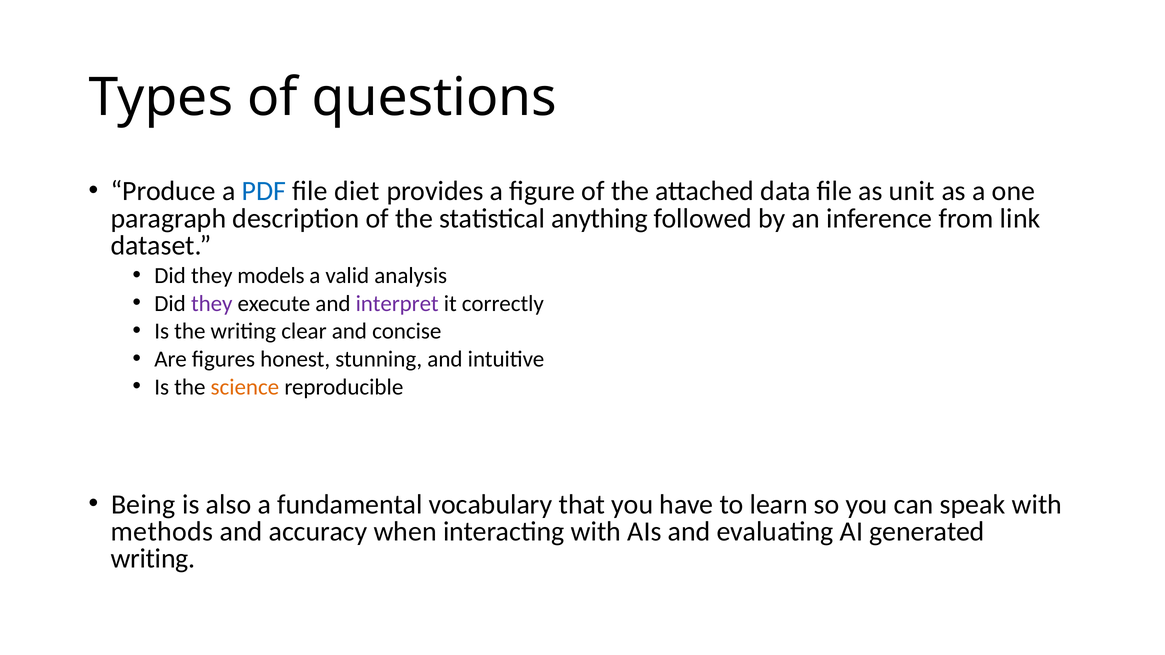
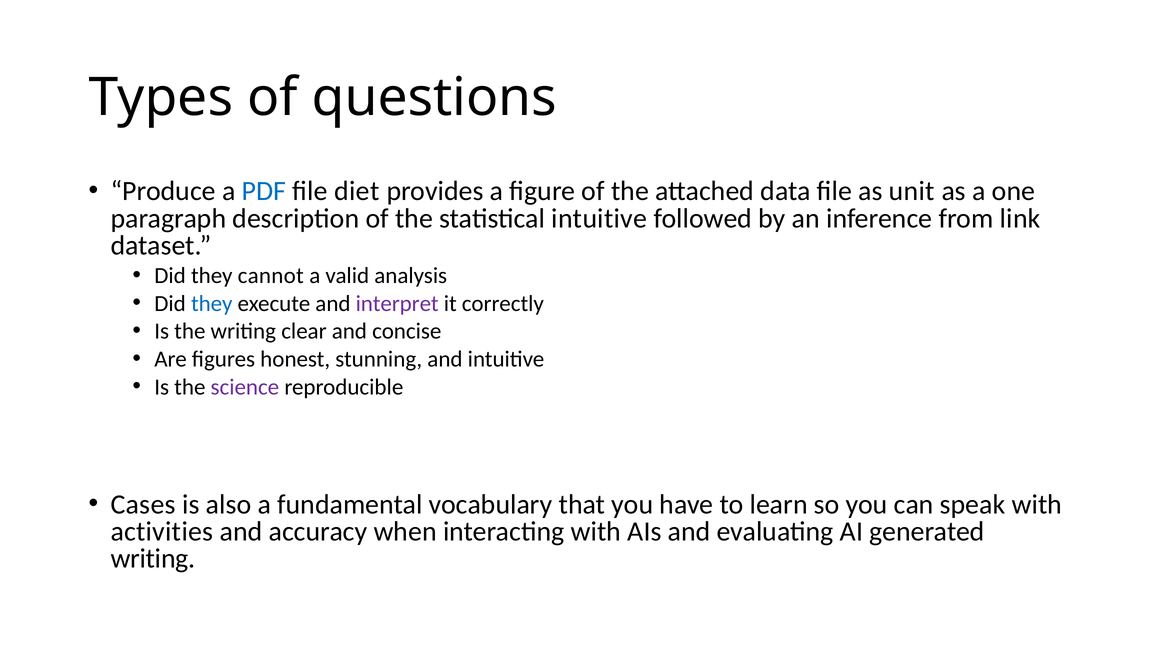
statistical anything: anything -> intuitive
models: models -> cannot
they at (212, 304) colour: purple -> blue
science colour: orange -> purple
Being: Being -> Cases
methods: methods -> activities
